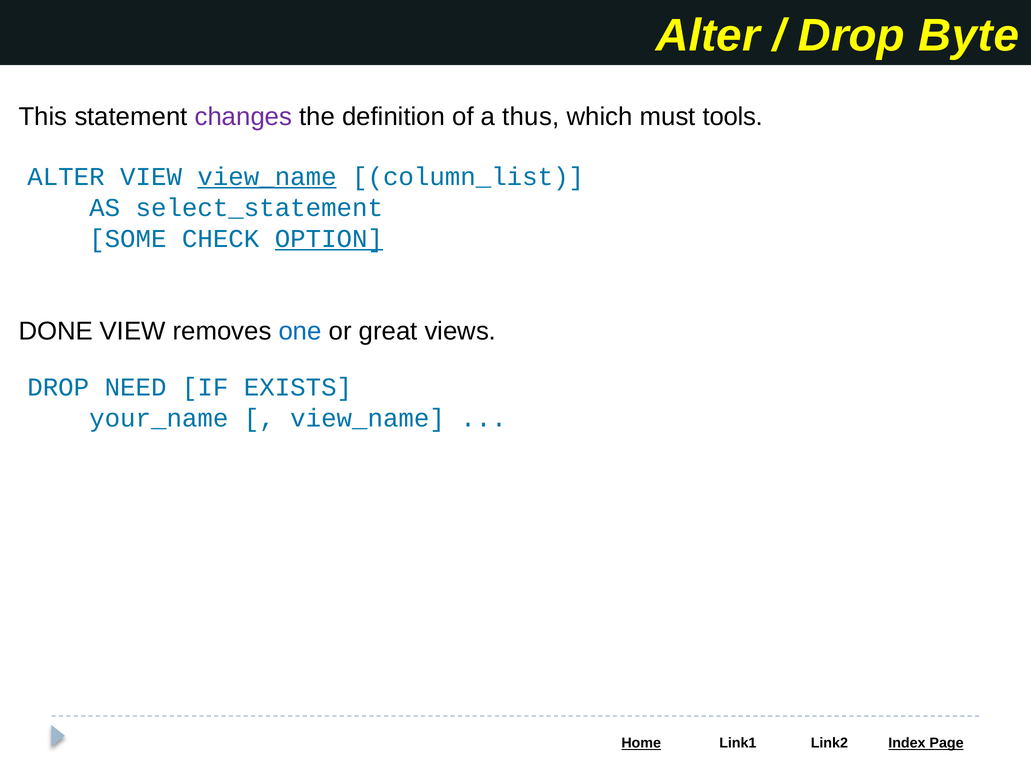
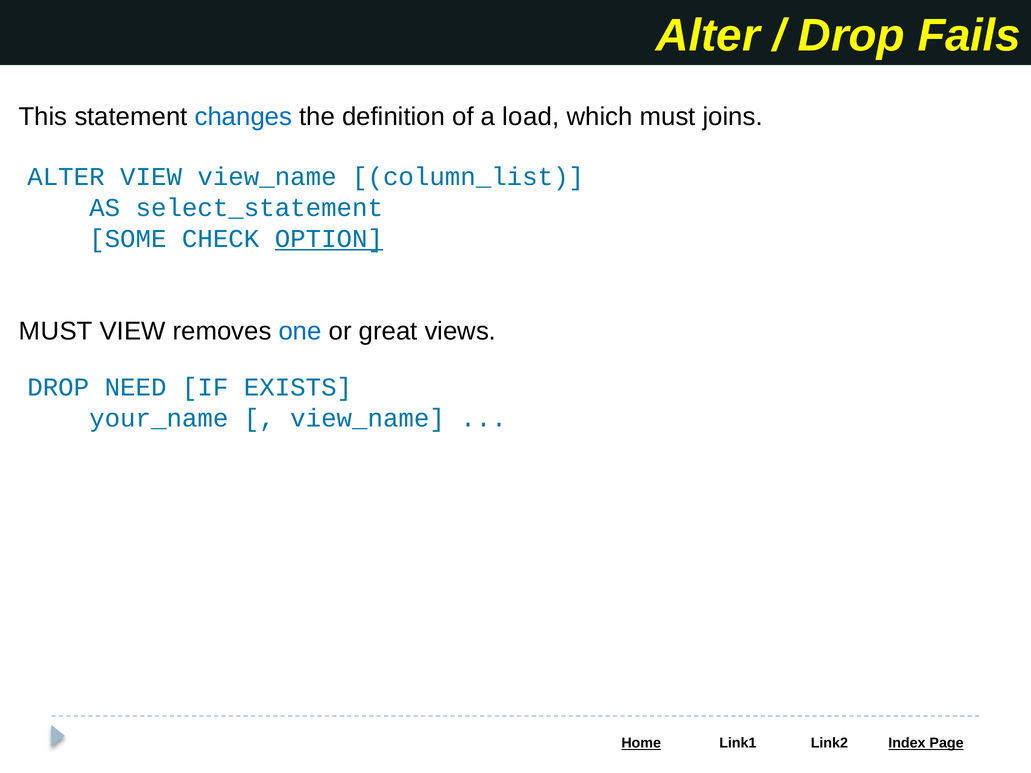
Byte: Byte -> Fails
changes colour: purple -> blue
thus: thus -> load
tools: tools -> joins
view_name at (267, 177) underline: present -> none
DONE at (56, 332): DONE -> MUST
